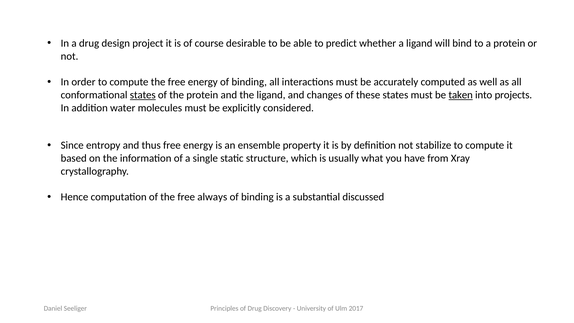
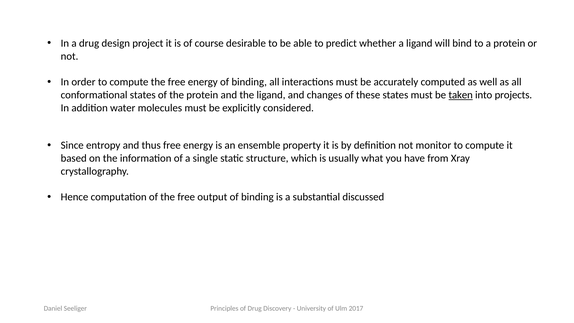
states at (143, 95) underline: present -> none
stabilize: stabilize -> monitor
always: always -> output
